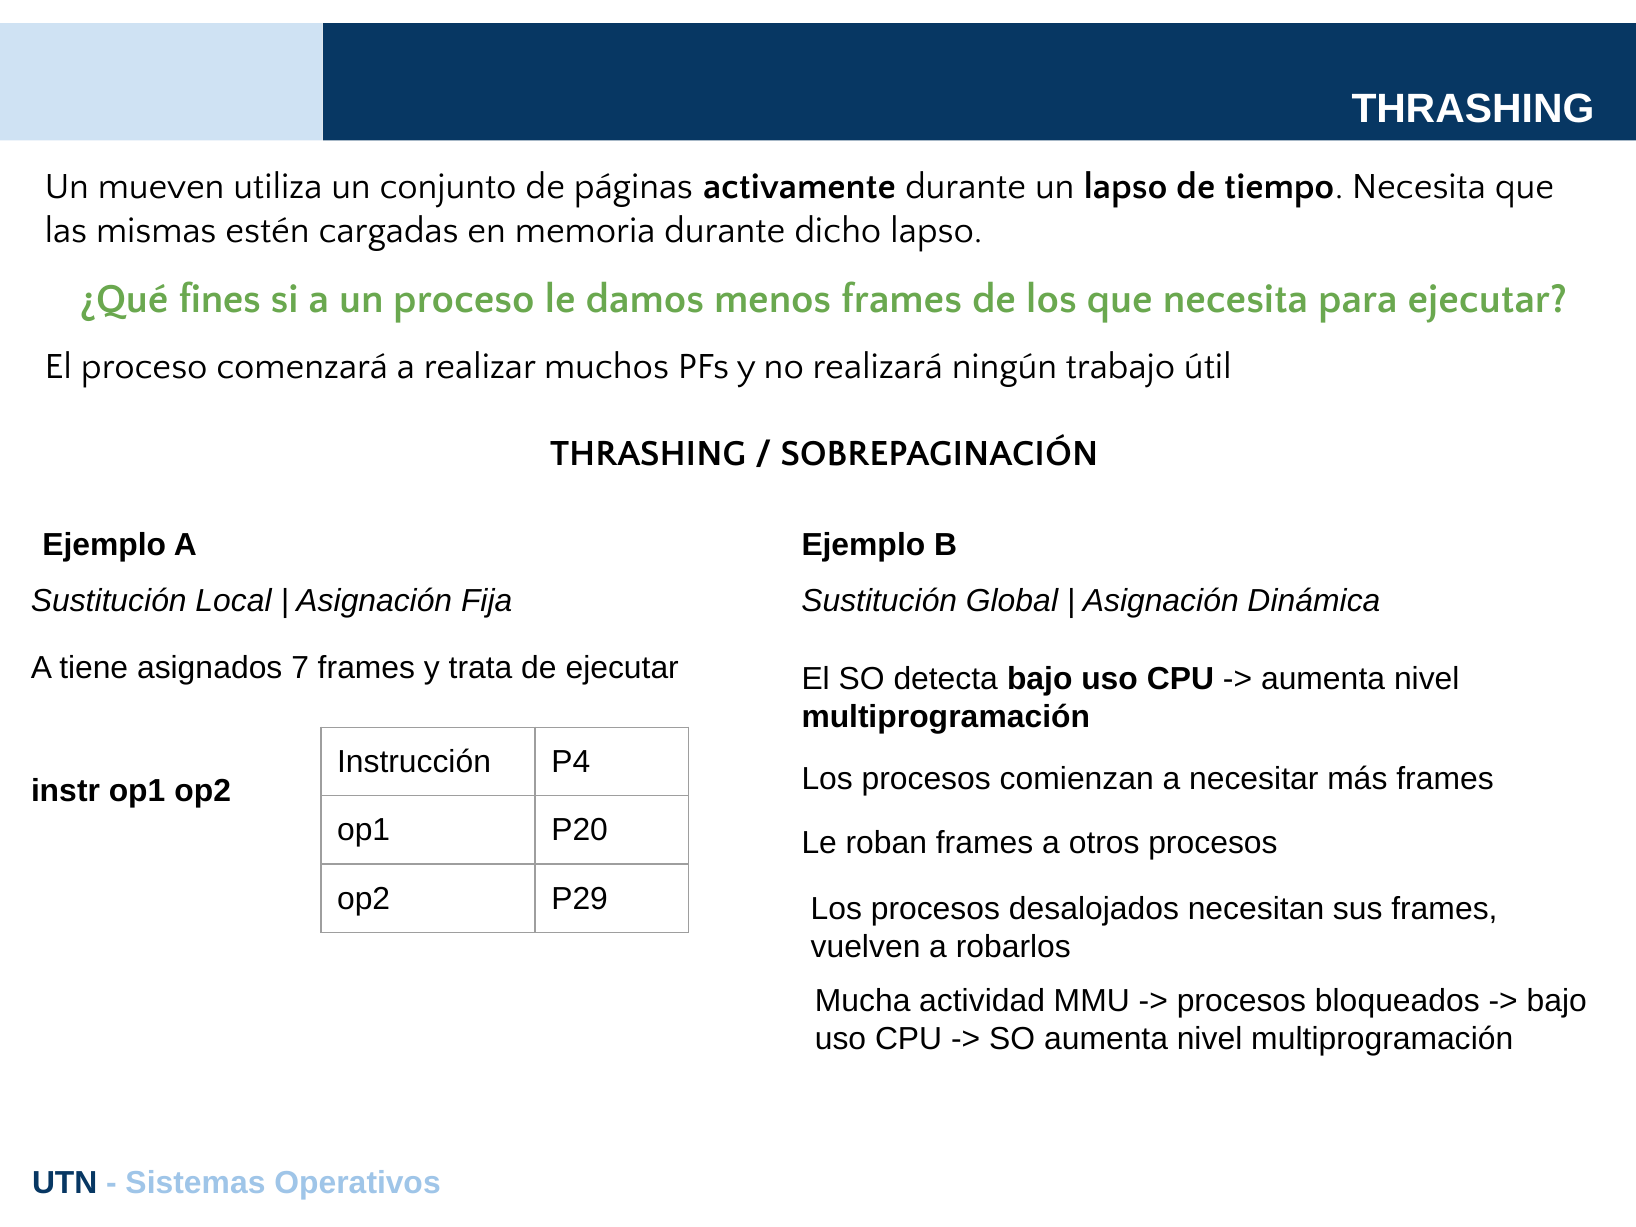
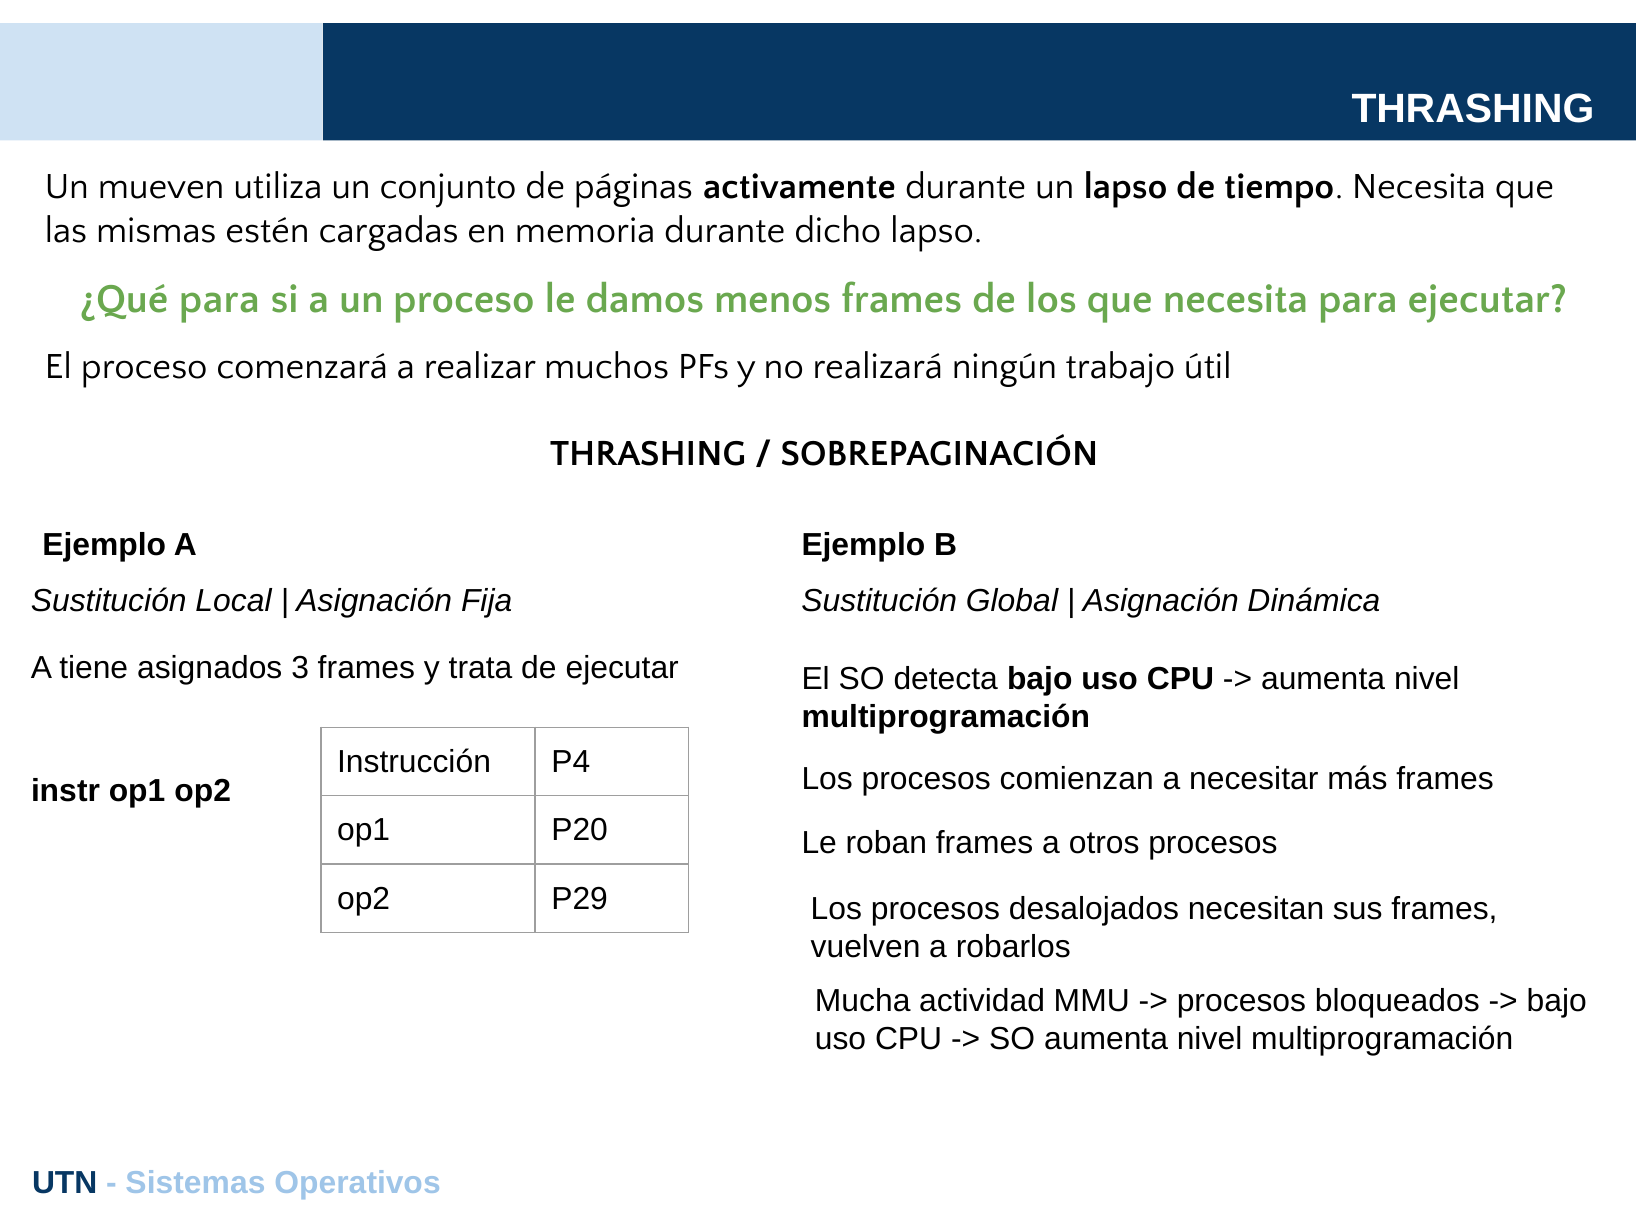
¿Qué fines: fines -> para
7: 7 -> 3
